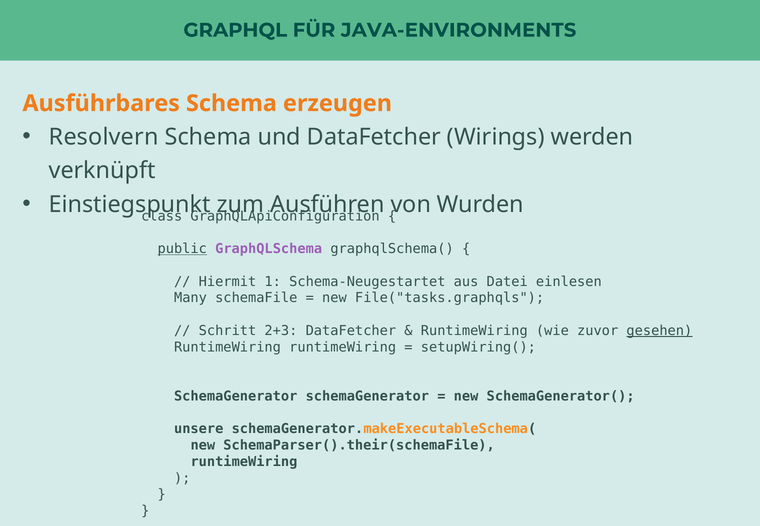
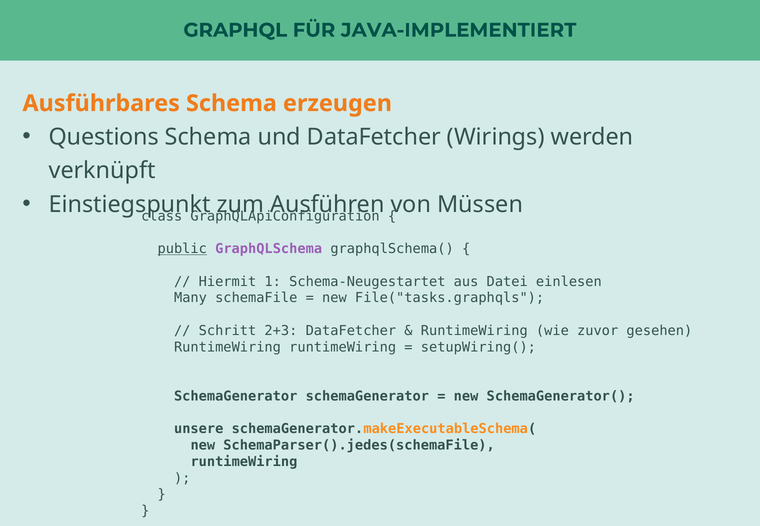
JAVA-ENVIRONMENTS: JAVA-ENVIRONMENTS -> JAVA-IMPLEMENTIERT
Resolvern: Resolvern -> Questions
Wurden: Wurden -> Müssen
gesehen underline: present -> none
SchemaParser().their(schemaFile: SchemaParser().their(schemaFile -> SchemaParser().jedes(schemaFile
